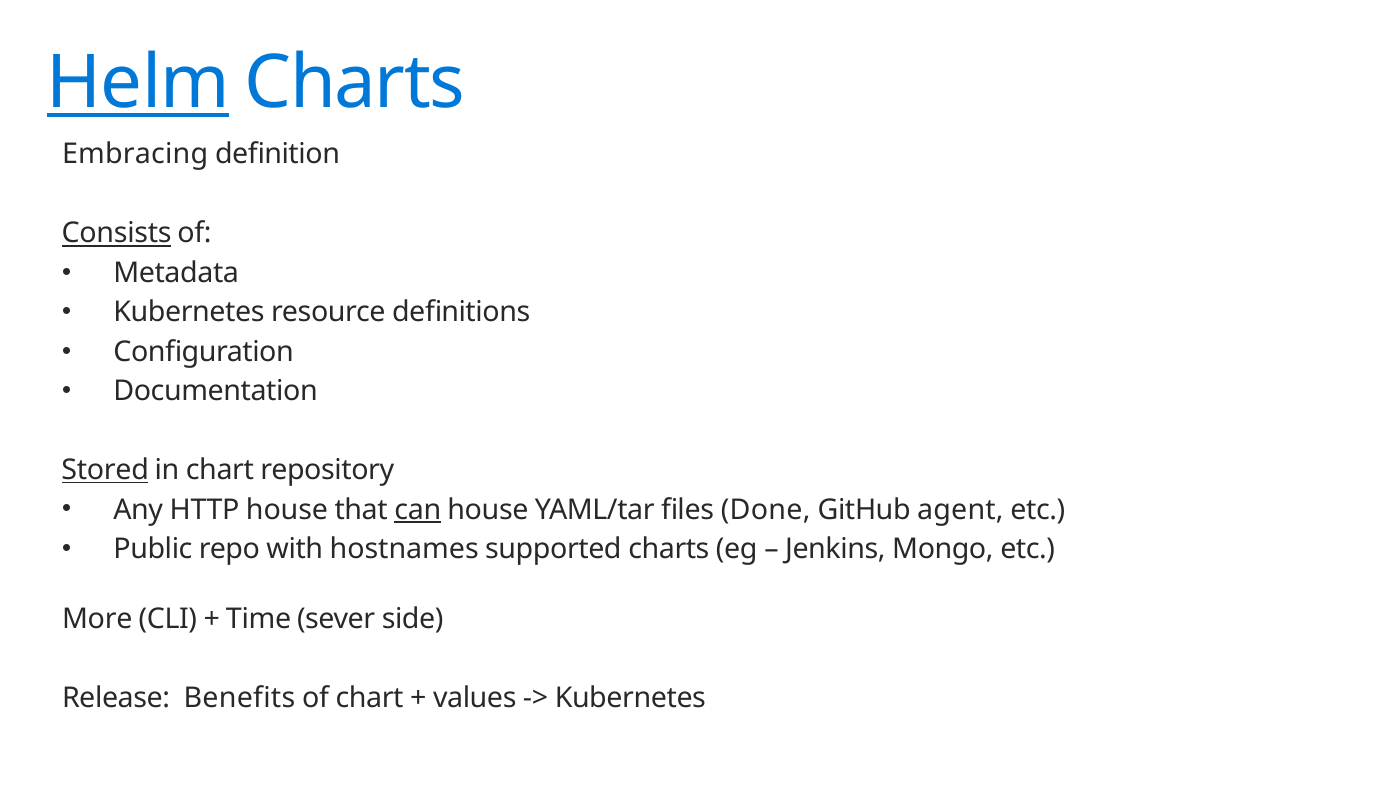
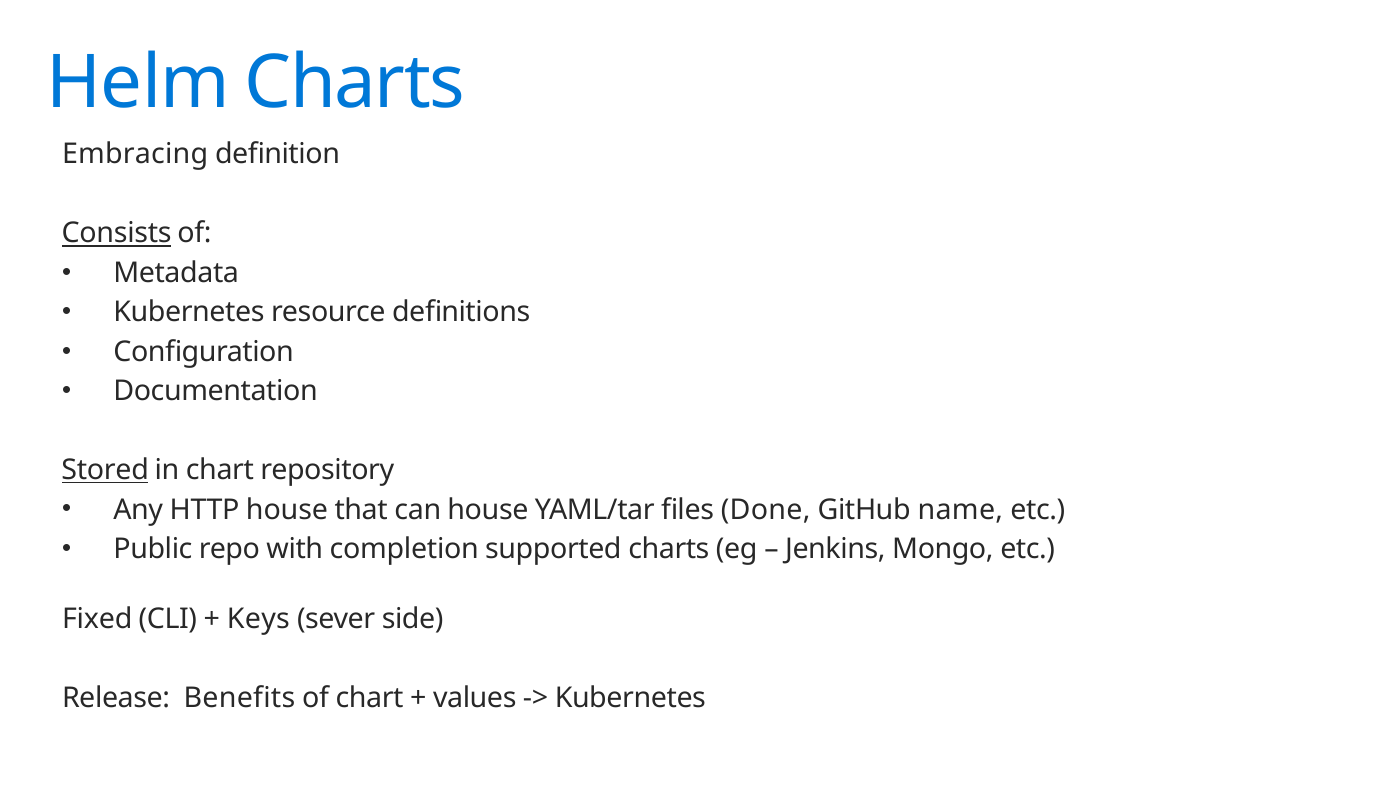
Helm underline: present -> none
can underline: present -> none
agent: agent -> name
hostnames: hostnames -> completion
More: More -> Fixed
Time: Time -> Keys
